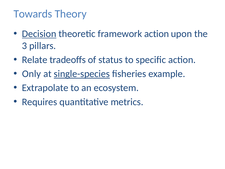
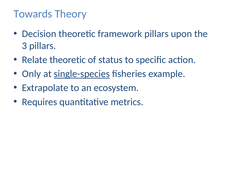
Decision underline: present -> none
framework action: action -> pillars
Relate tradeoffs: tradeoffs -> theoretic
